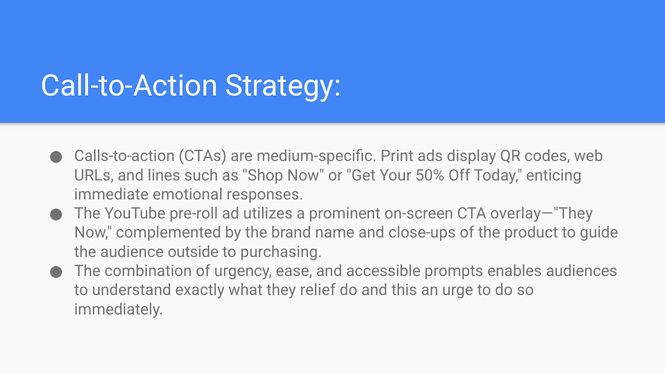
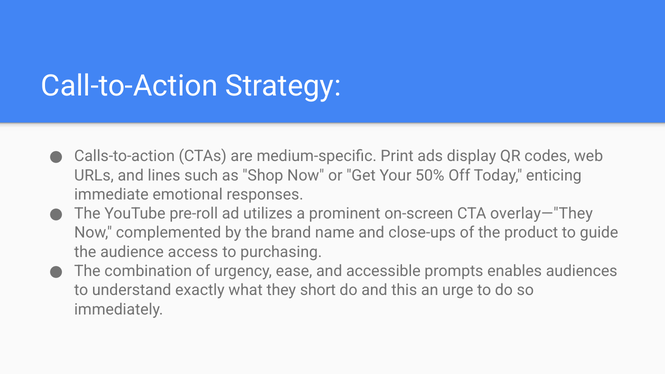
outside: outside -> access
relief: relief -> short
